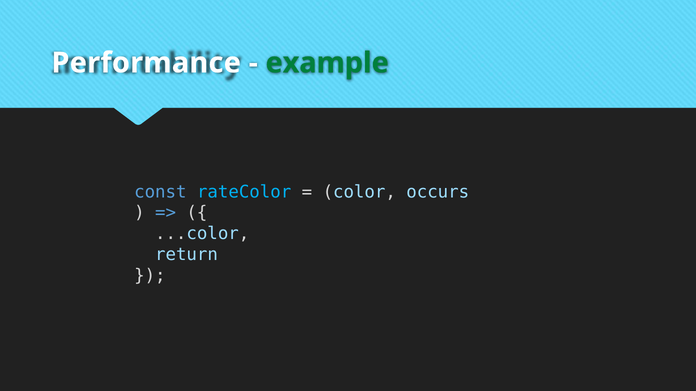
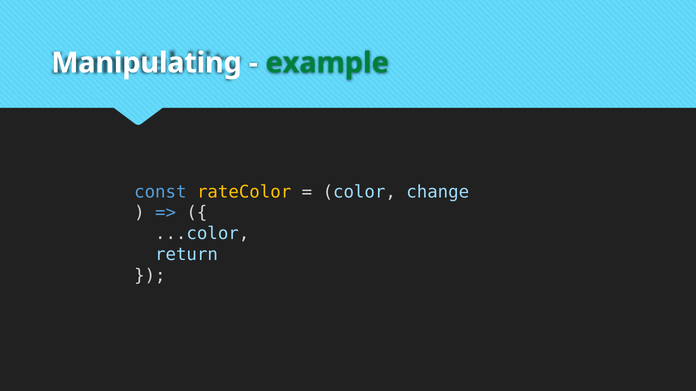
Performance: Performance -> Manipulating
rateColor colour: light blue -> yellow
occurs: occurs -> change
